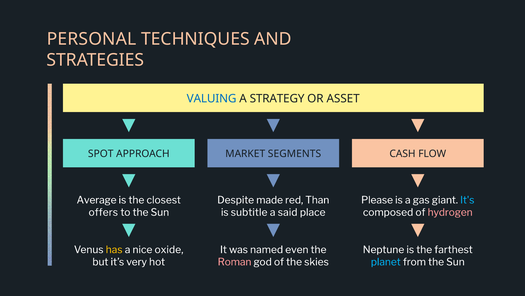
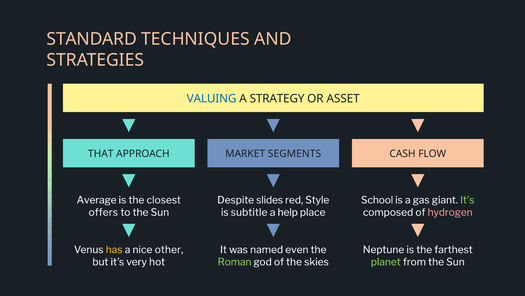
PERSONAL: PERSONAL -> STANDARD
SPOT: SPOT -> THAT
made: made -> slides
Than: Than -> Style
Please: Please -> School
It's colour: light blue -> light green
said: said -> help
oxide: oxide -> other
Roman colour: pink -> light green
planet colour: light blue -> light green
